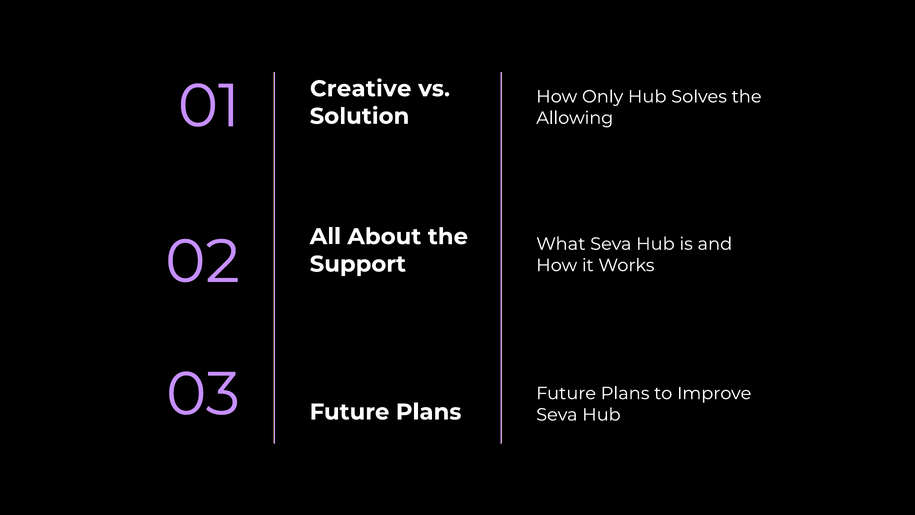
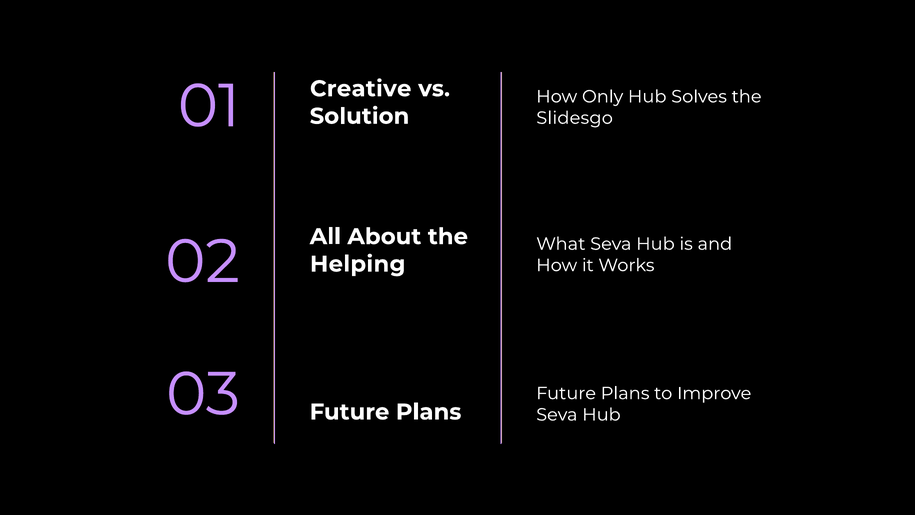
Allowing: Allowing -> Slidesgo
Support: Support -> Helping
